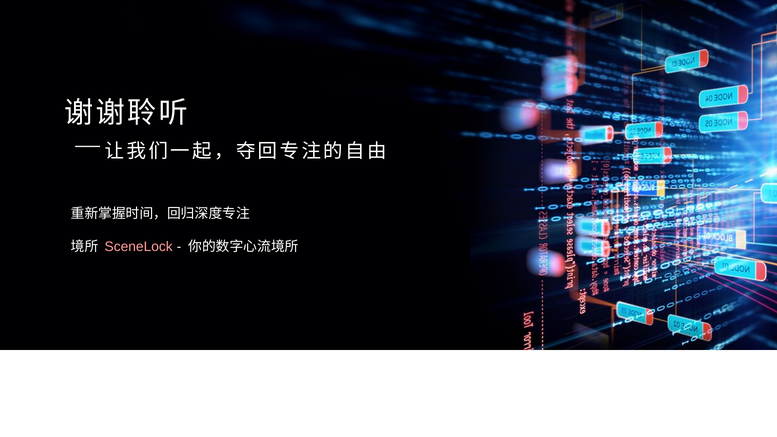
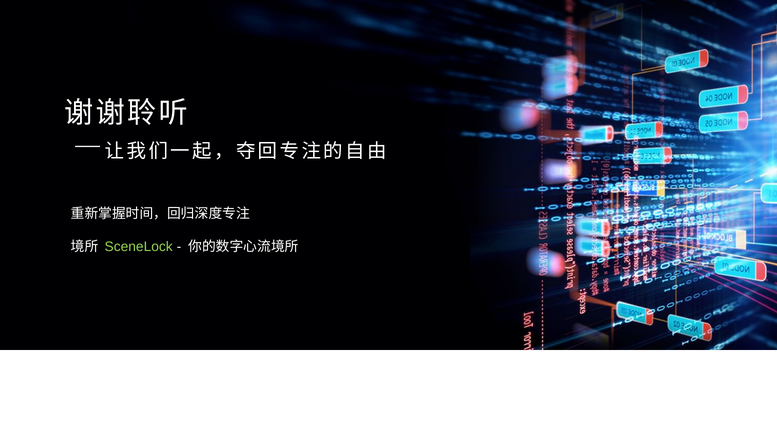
SceneLock colour: pink -> light green
